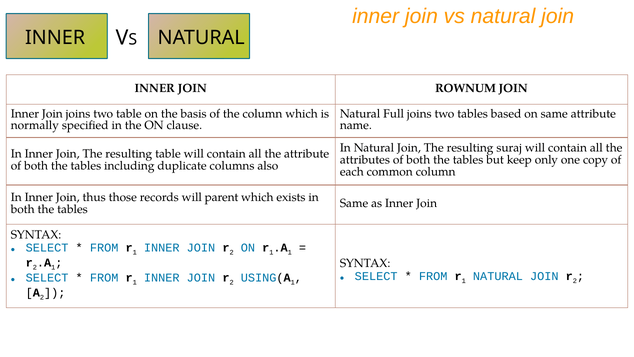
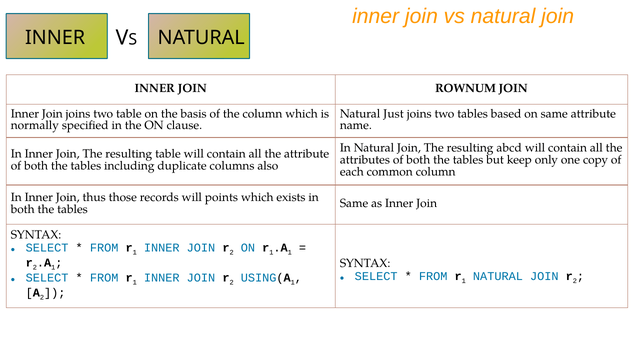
Full: Full -> Just
suraj: suraj -> abcd
parent: parent -> points
